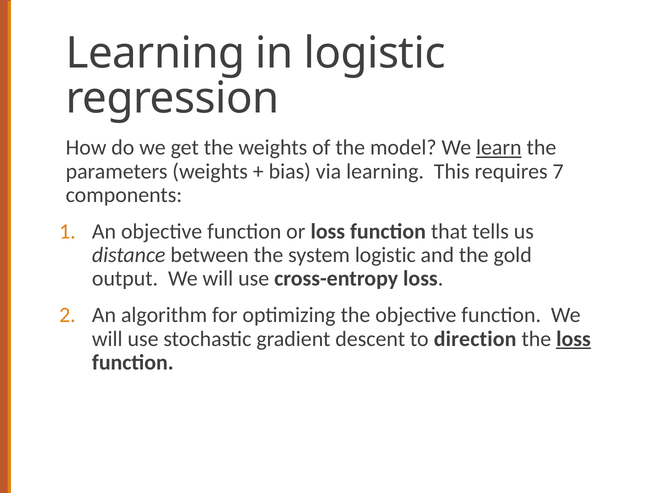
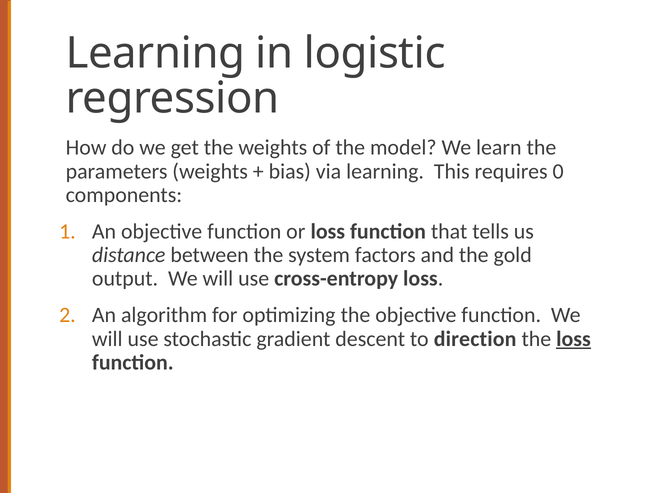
learn underline: present -> none
7: 7 -> 0
system logistic: logistic -> factors
